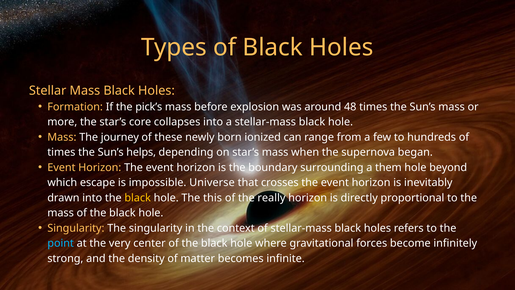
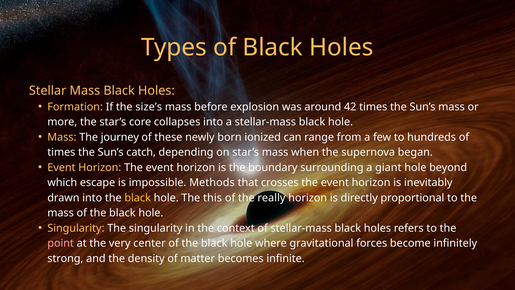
pick’s: pick’s -> size’s
48: 48 -> 42
helps: helps -> catch
them: them -> giant
Universe: Universe -> Methods
point colour: light blue -> pink
